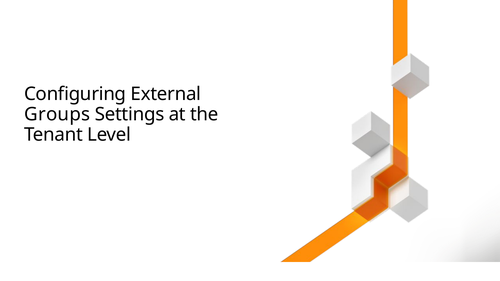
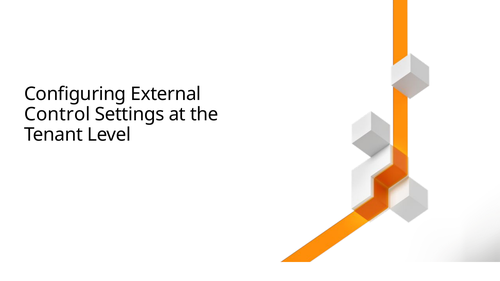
Groups: Groups -> Control
